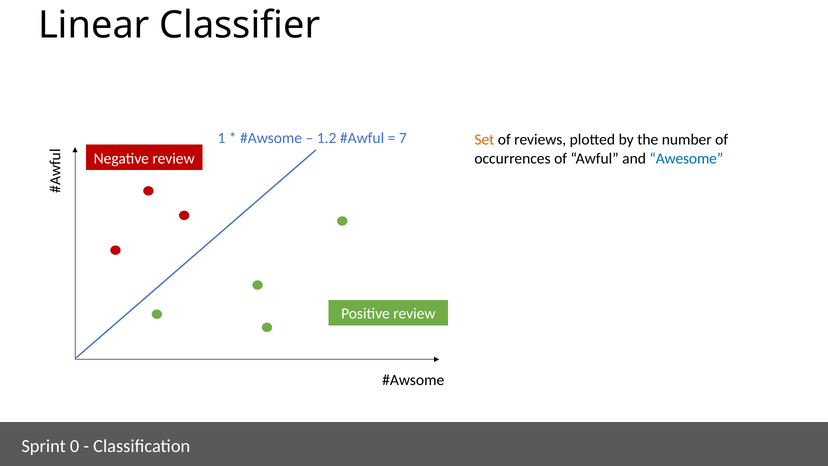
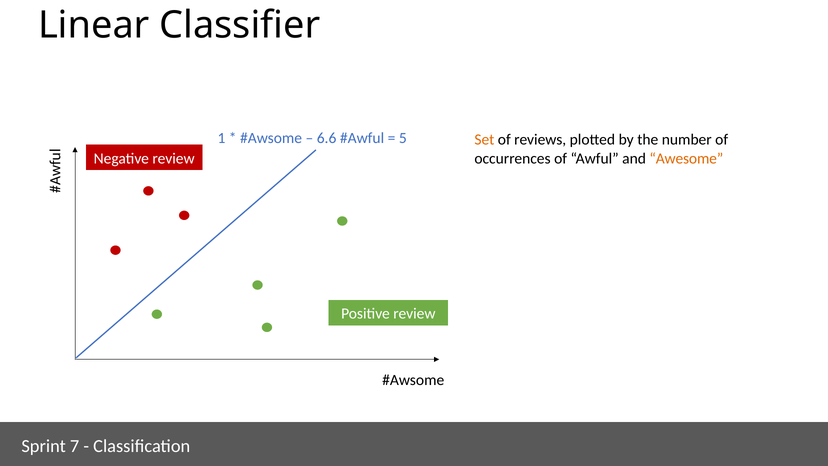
1.2: 1.2 -> 6.6
7: 7 -> 5
Awesome colour: blue -> orange
0: 0 -> 7
